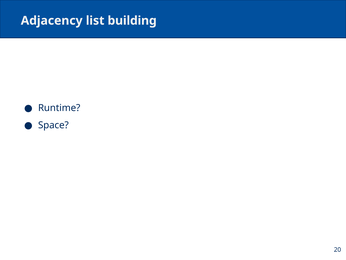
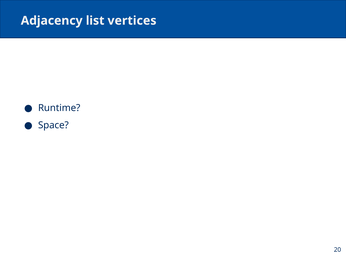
building: building -> vertices
